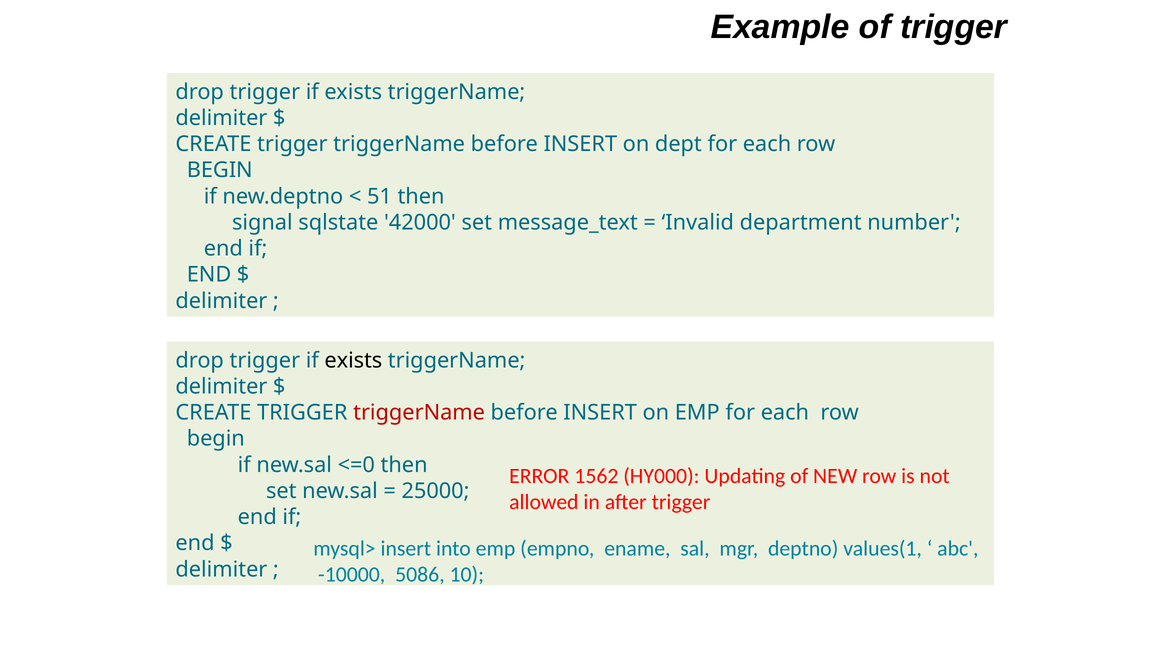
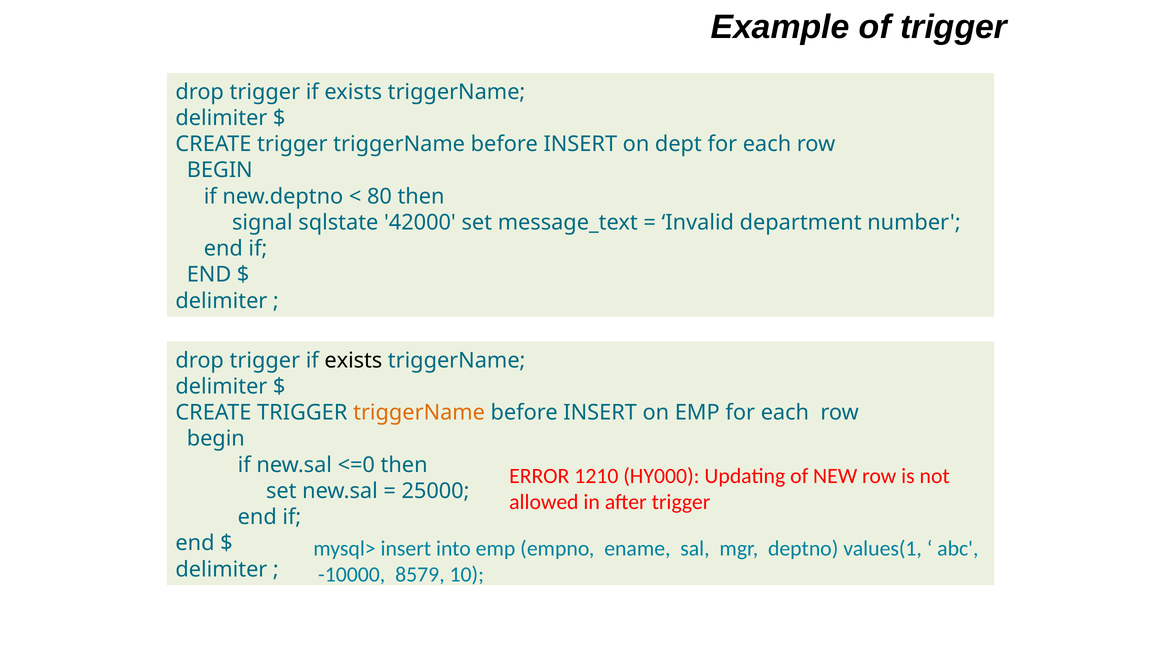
51: 51 -> 80
triggerName at (419, 413) colour: red -> orange
1562: 1562 -> 1210
5086: 5086 -> 8579
